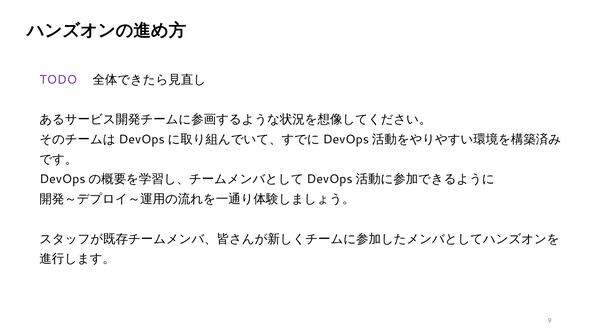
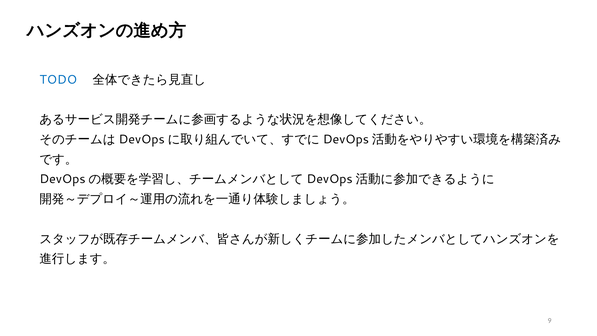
TODO colour: purple -> blue
